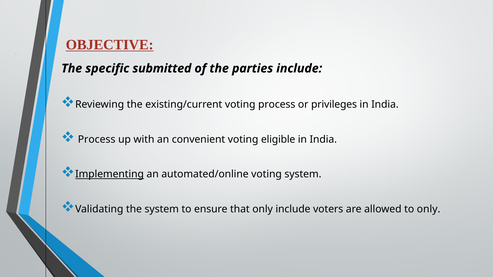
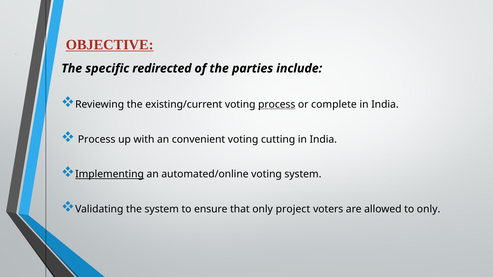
submitted: submitted -> redirected
process at (277, 105) underline: none -> present
privileges: privileges -> complete
eligible: eligible -> cutting
only include: include -> project
